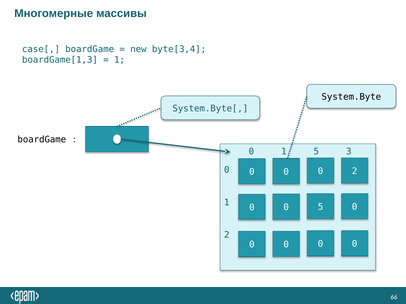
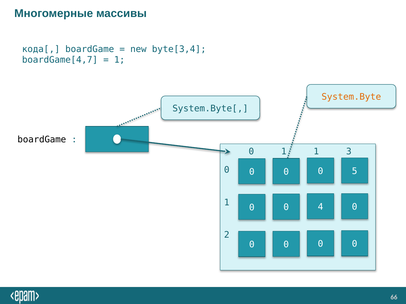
case[: case[ -> кода[
boardGame[1,3: boardGame[1,3 -> boardGame[4,7
System.Byte colour: black -> orange
1 5: 5 -> 1
0 2: 2 -> 5
0 5: 5 -> 4
